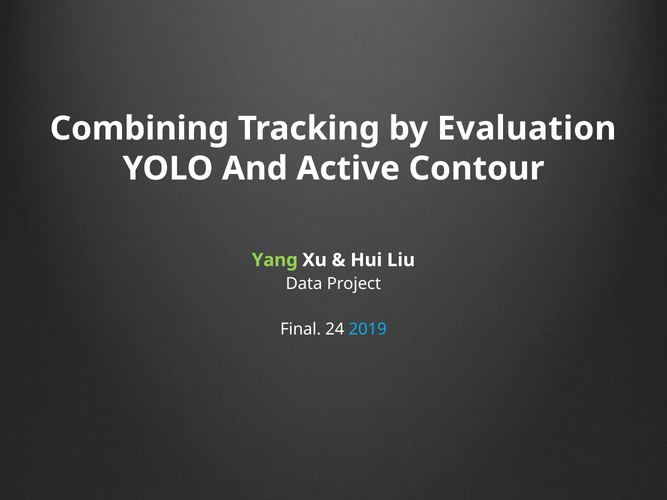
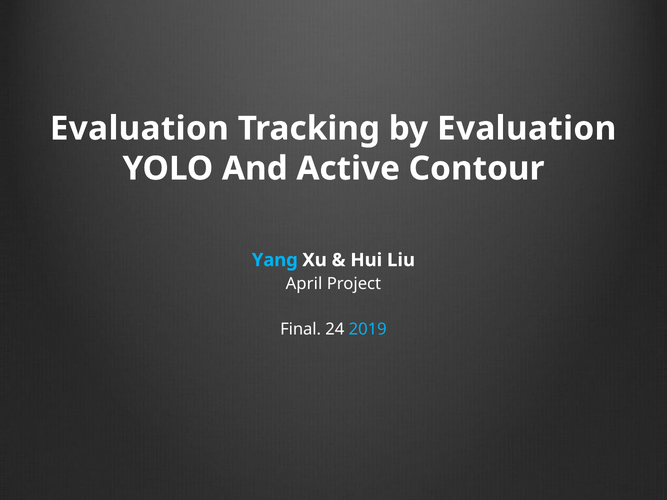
Combining at (139, 129): Combining -> Evaluation
Yang colour: light green -> light blue
Data: Data -> April
